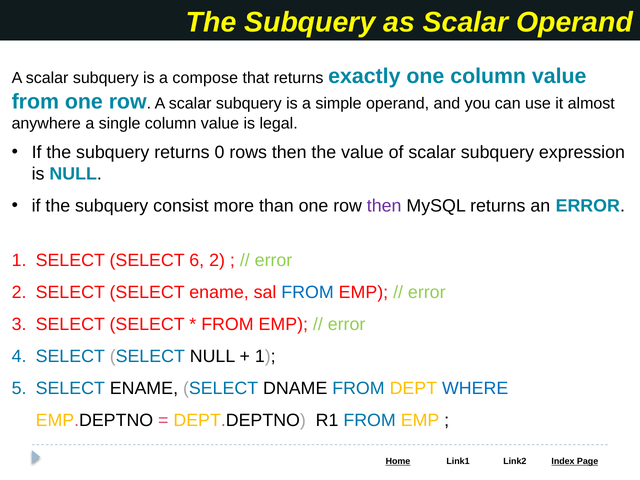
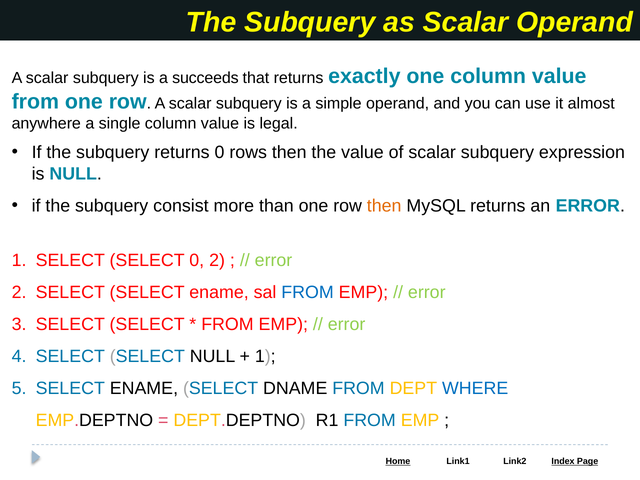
compose: compose -> succeeds
then at (384, 206) colour: purple -> orange
SELECT 6: 6 -> 0
